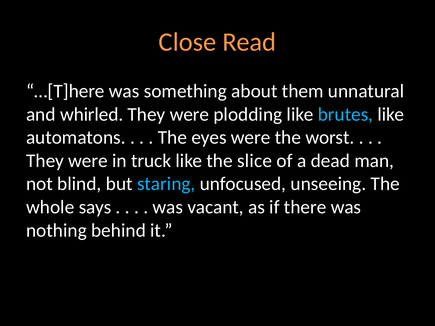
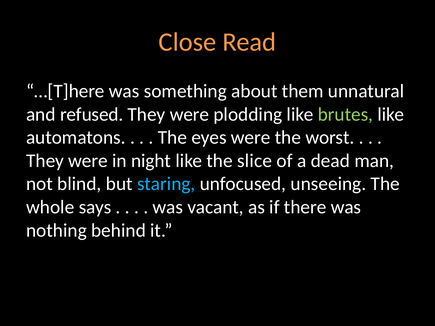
whirled: whirled -> refused
brutes colour: light blue -> light green
truck: truck -> night
